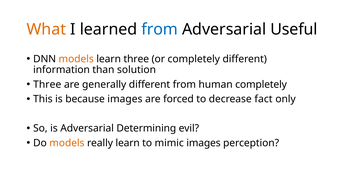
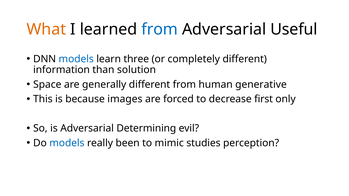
models at (76, 59) colour: orange -> blue
Three at (47, 85): Three -> Space
human completely: completely -> generative
fact: fact -> first
models at (67, 143) colour: orange -> blue
really learn: learn -> been
mimic images: images -> studies
